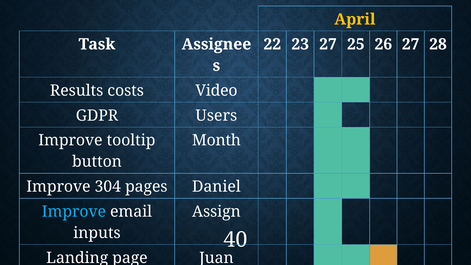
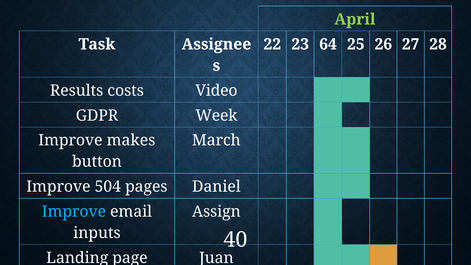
April colour: yellow -> light green
23 27: 27 -> 64
Users: Users -> Week
tooltip: tooltip -> makes
Month: Month -> March
304: 304 -> 504
